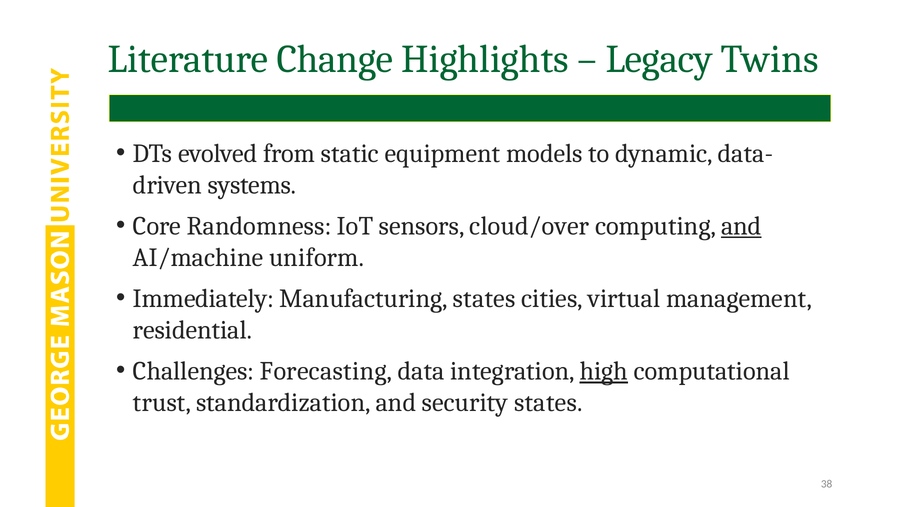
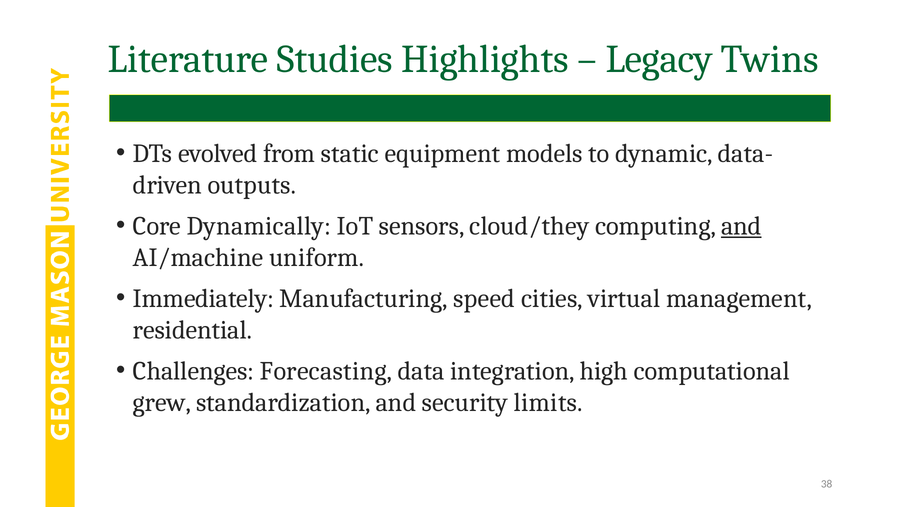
Change: Change -> Studies
systems: systems -> outputs
Randomness: Randomness -> Dynamically
cloud/over: cloud/over -> cloud/they
Manufacturing states: states -> speed
high underline: present -> none
trust: trust -> grew
security states: states -> limits
